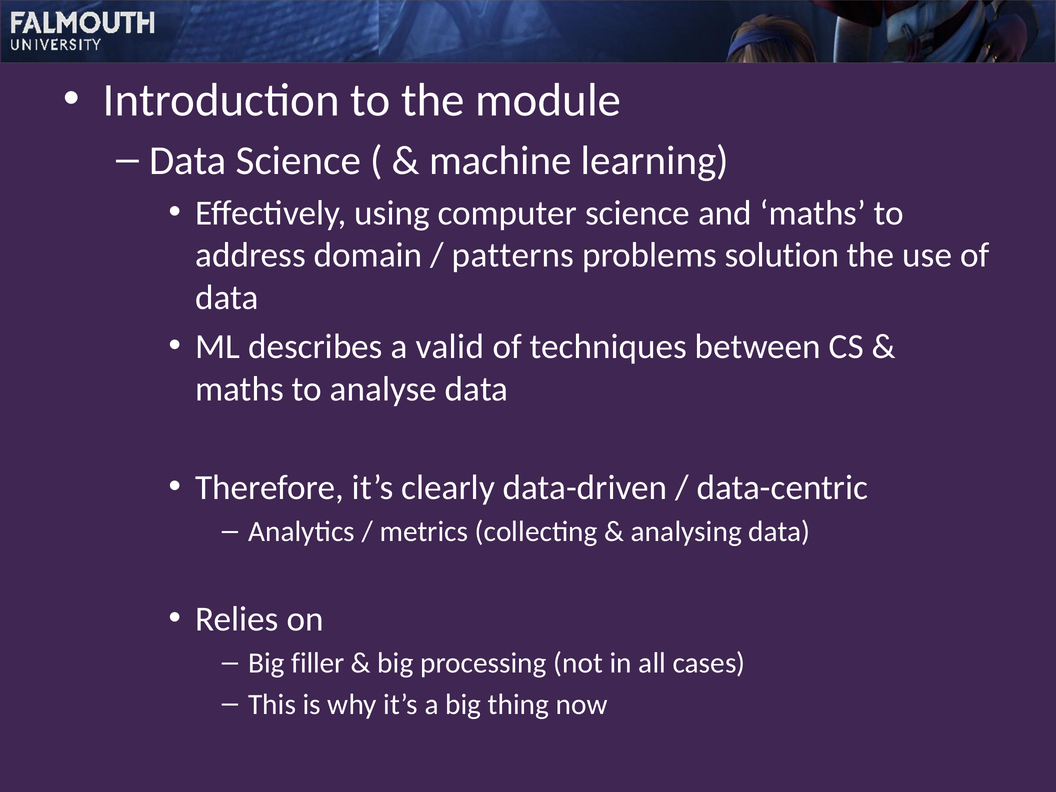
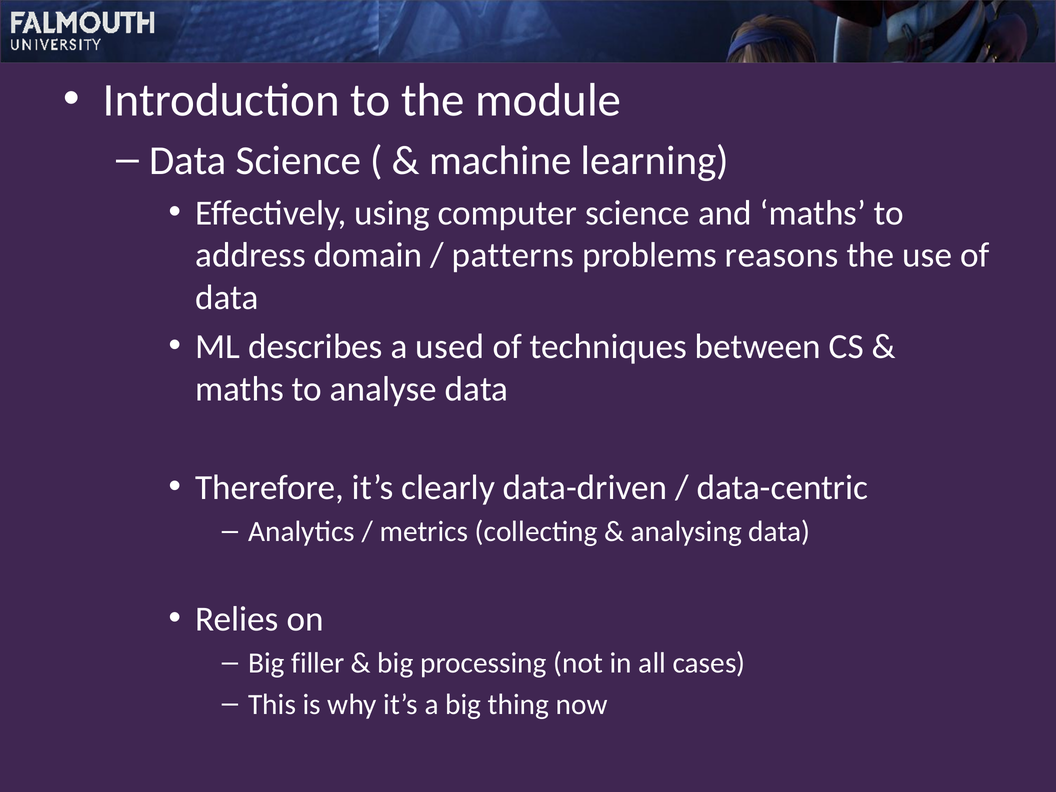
solution: solution -> reasons
valid: valid -> used
